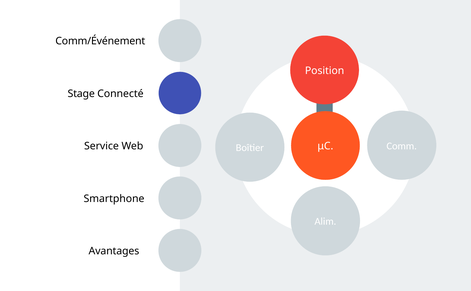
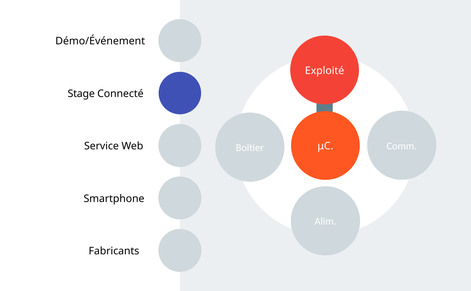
Comm/Événement: Comm/Événement -> Démo/Événement
Position: Position -> Exploité
Avantages: Avantages -> Fabricants
